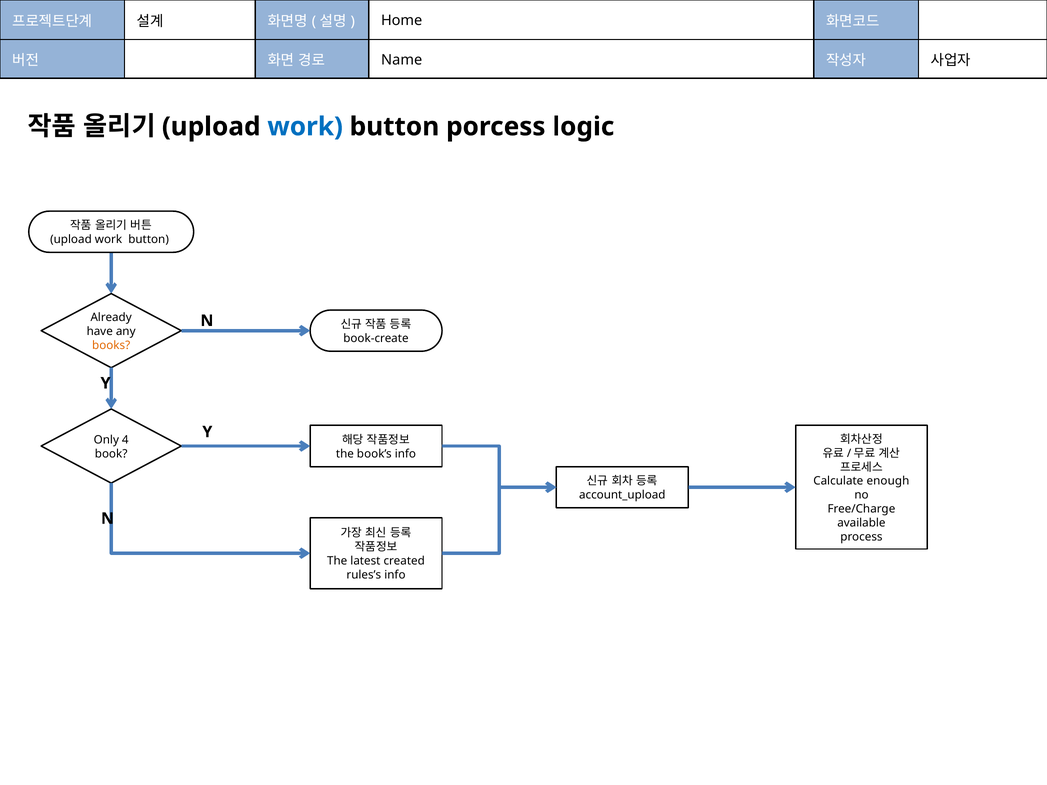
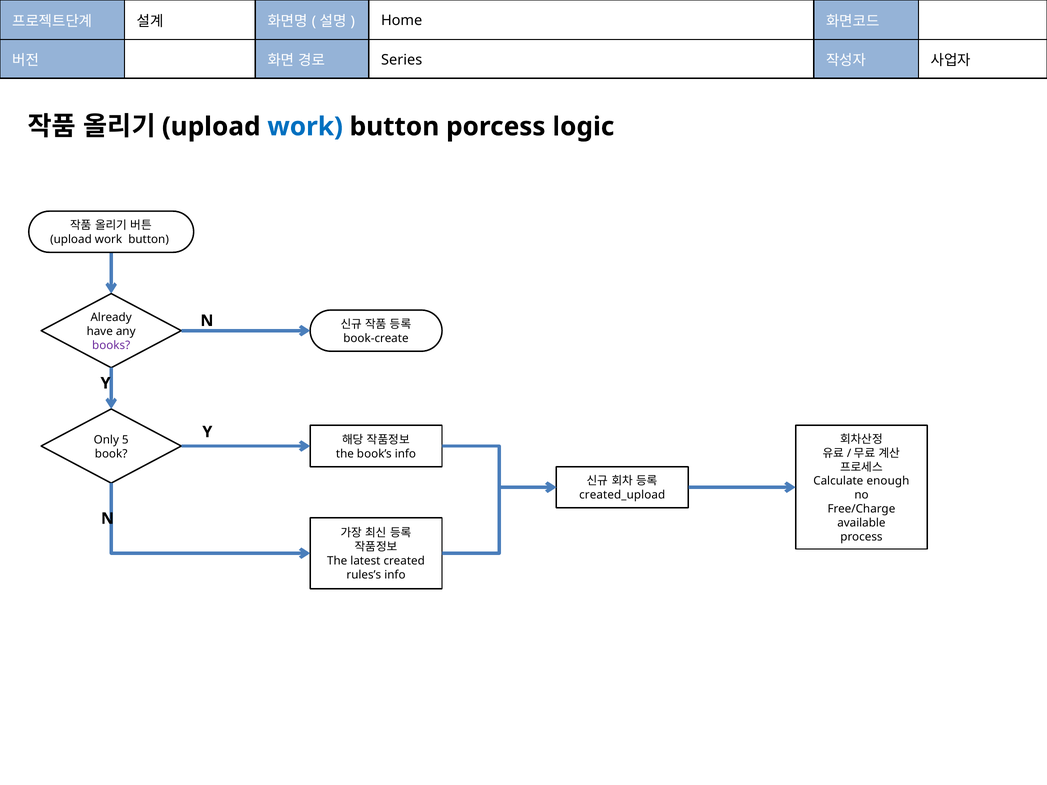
Name: Name -> Series
books colour: orange -> purple
4: 4 -> 5
account_upload: account_upload -> created_upload
